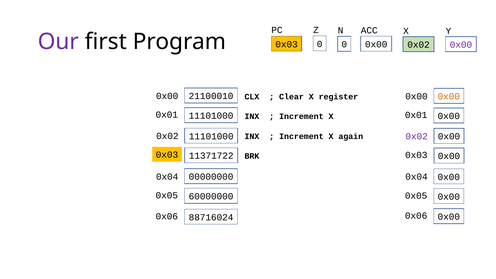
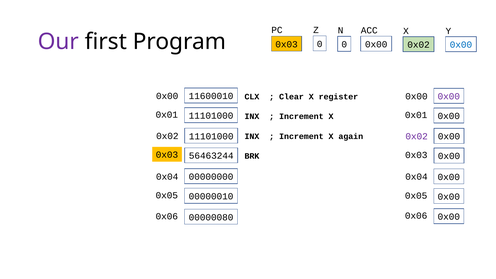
0x00 at (461, 45) colour: purple -> blue
21100010: 21100010 -> 11600010
0x00 at (449, 96) colour: orange -> purple
11371722: 11371722 -> 56463244
60000000: 60000000 -> 00000010
88716024: 88716024 -> 00000080
